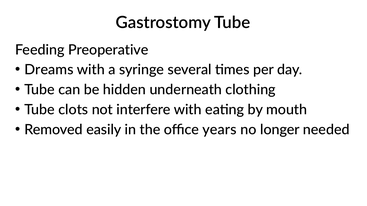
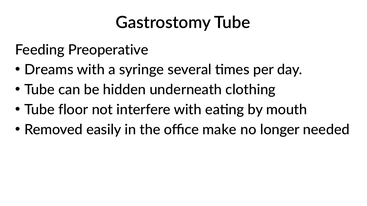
clots: clots -> floor
years: years -> make
